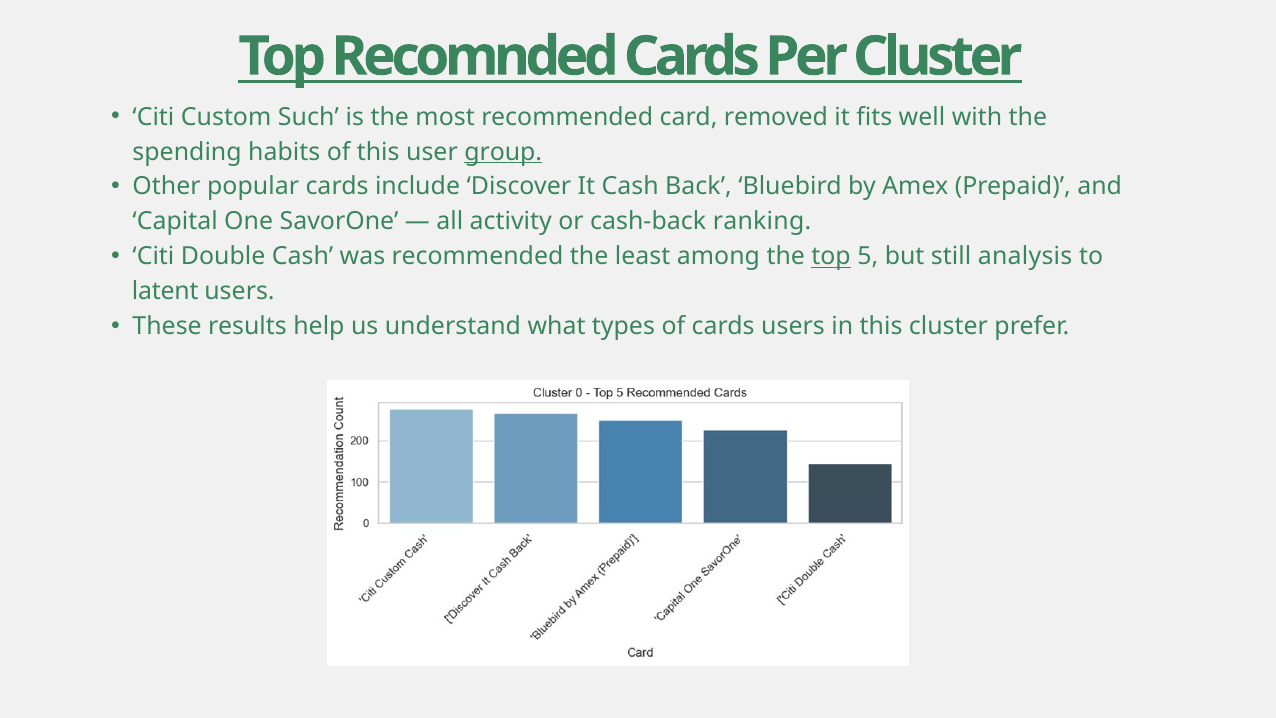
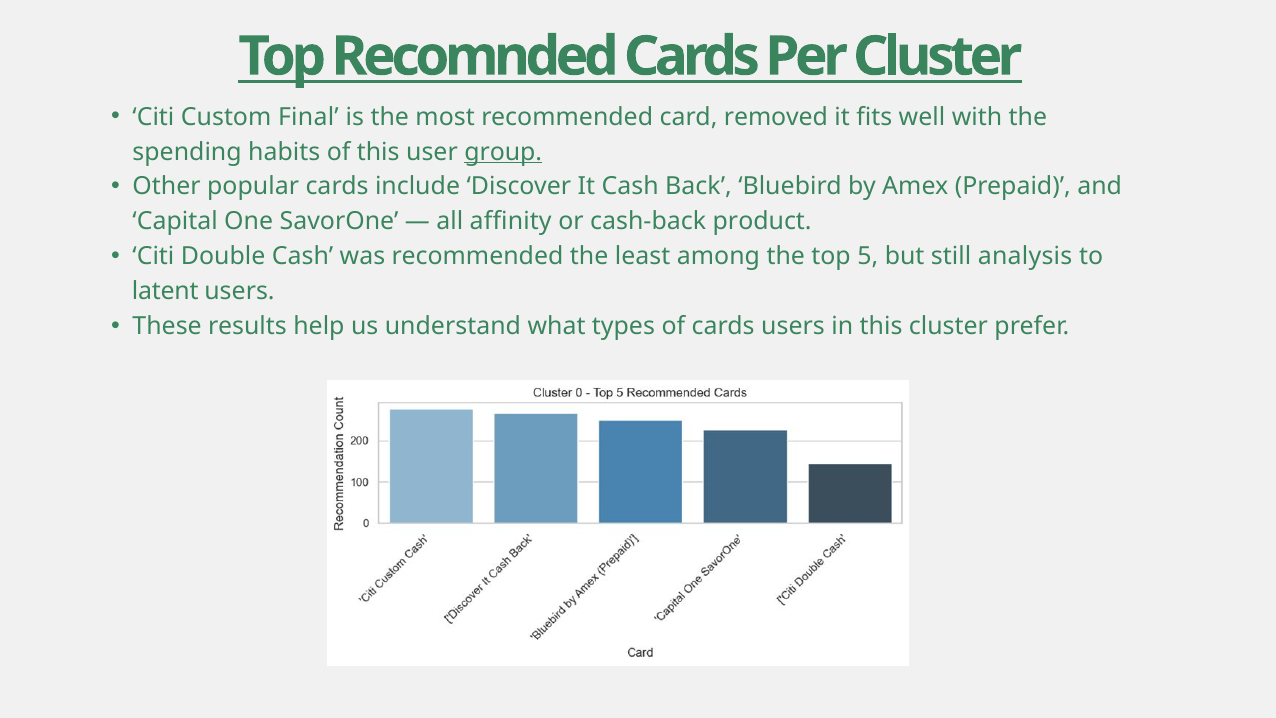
Such: Such -> Final
activity: activity -> affinity
ranking: ranking -> product
top at (831, 257) underline: present -> none
